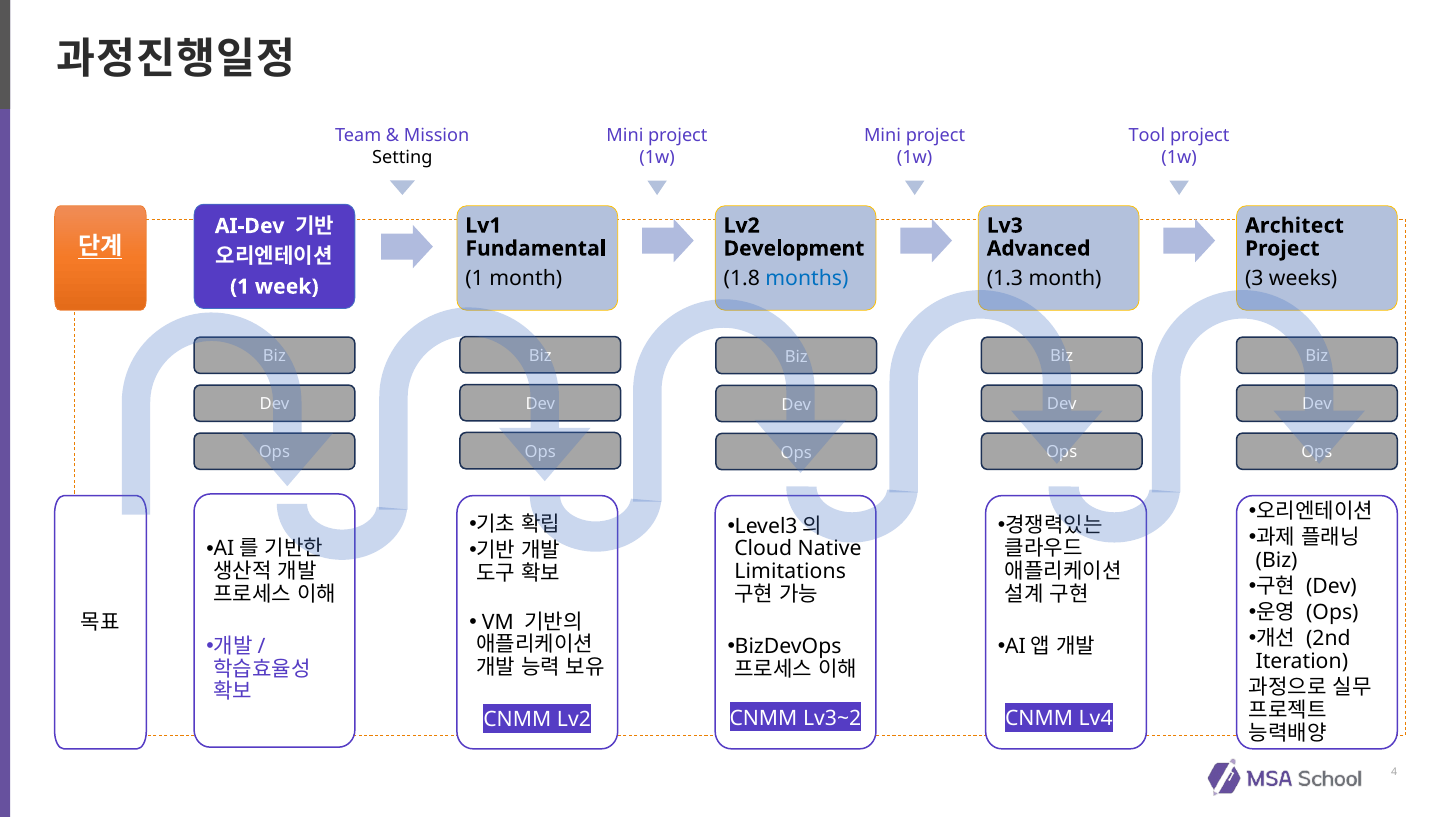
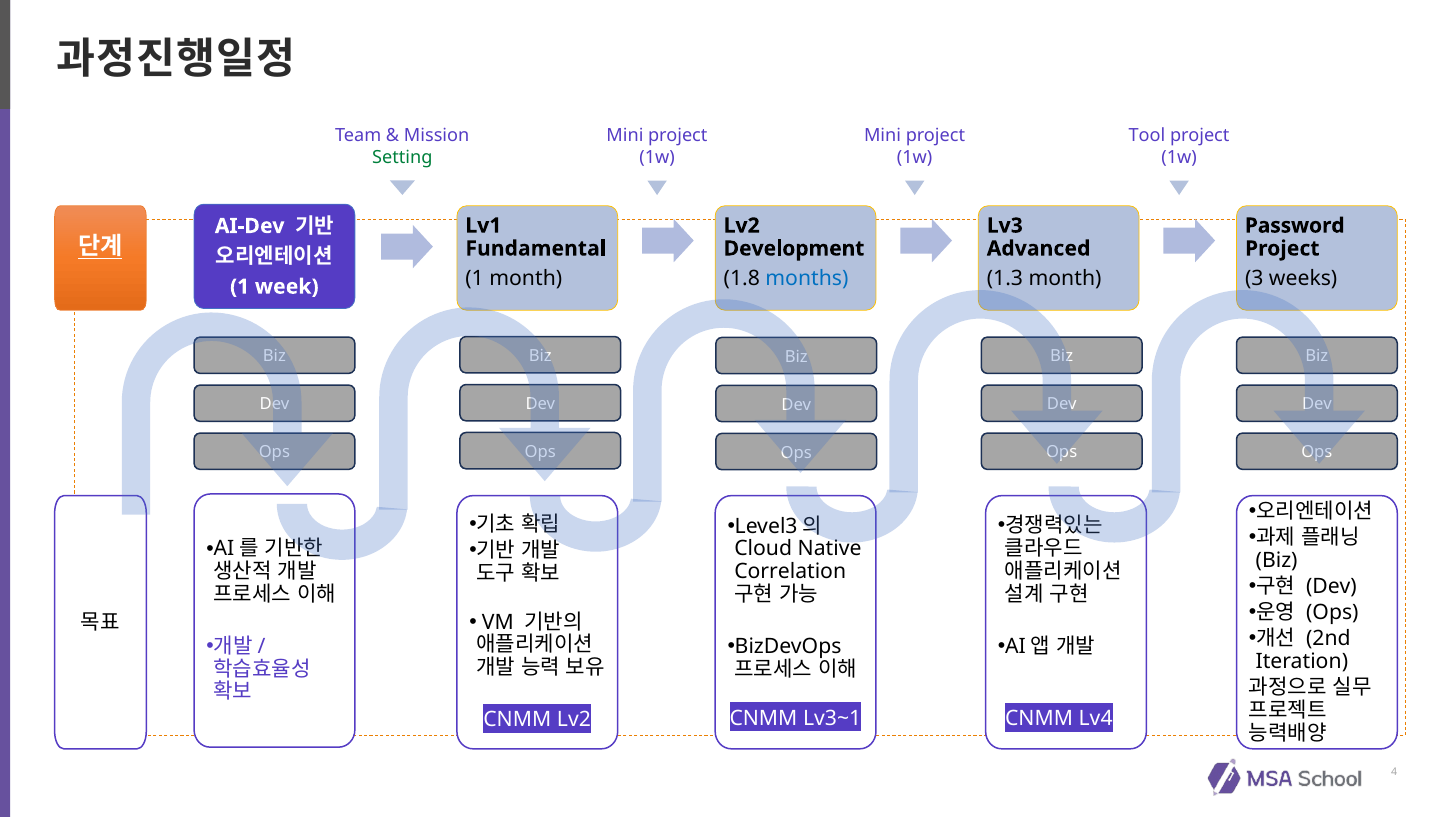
Setting colour: black -> green
Architect: Architect -> Password
Limitations: Limitations -> Correlation
Lv3~2: Lv3~2 -> Lv3~1
